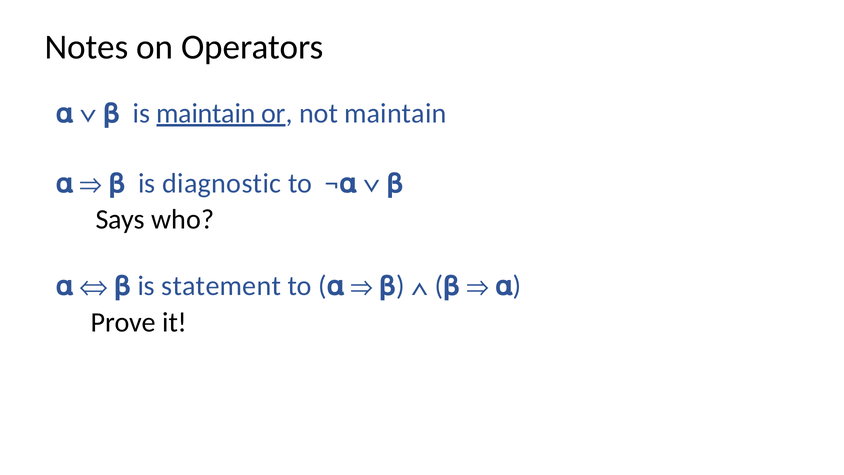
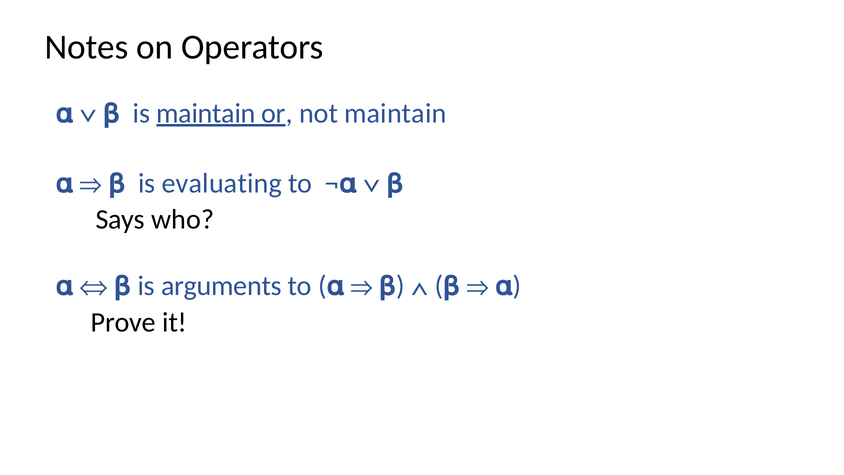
diagnostic: diagnostic -> evaluating
statement: statement -> arguments
